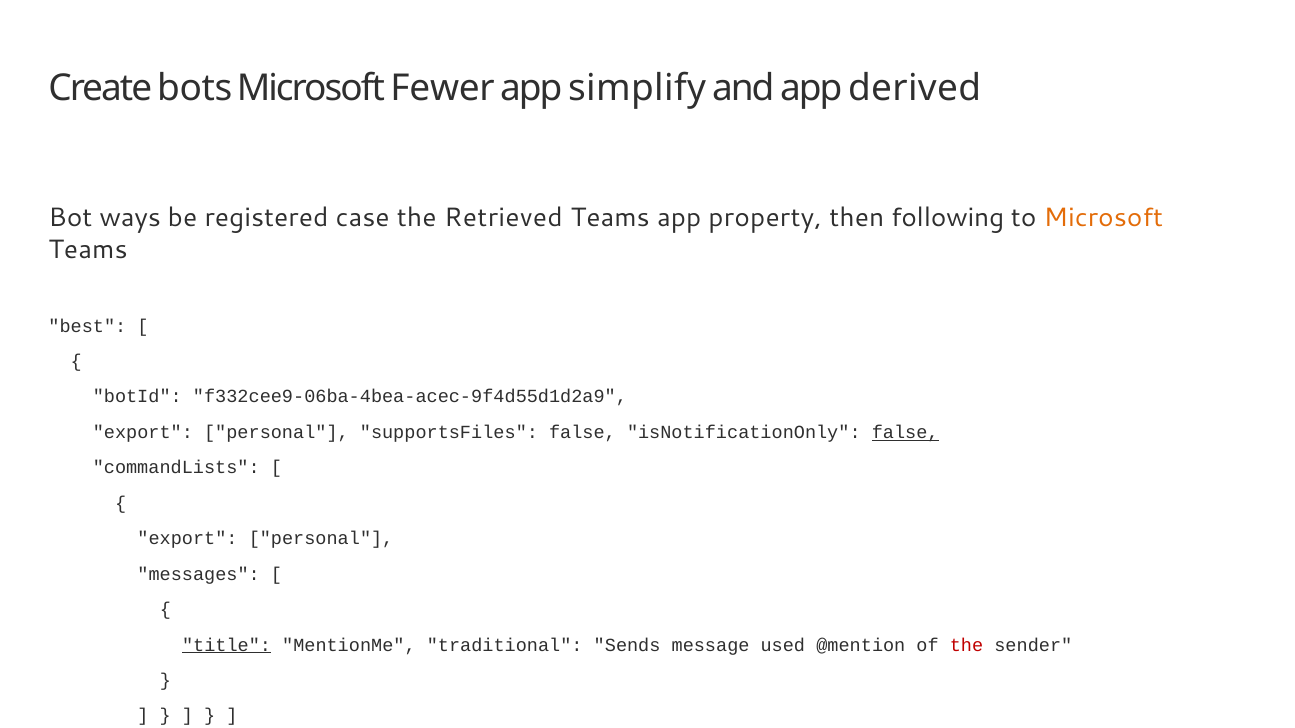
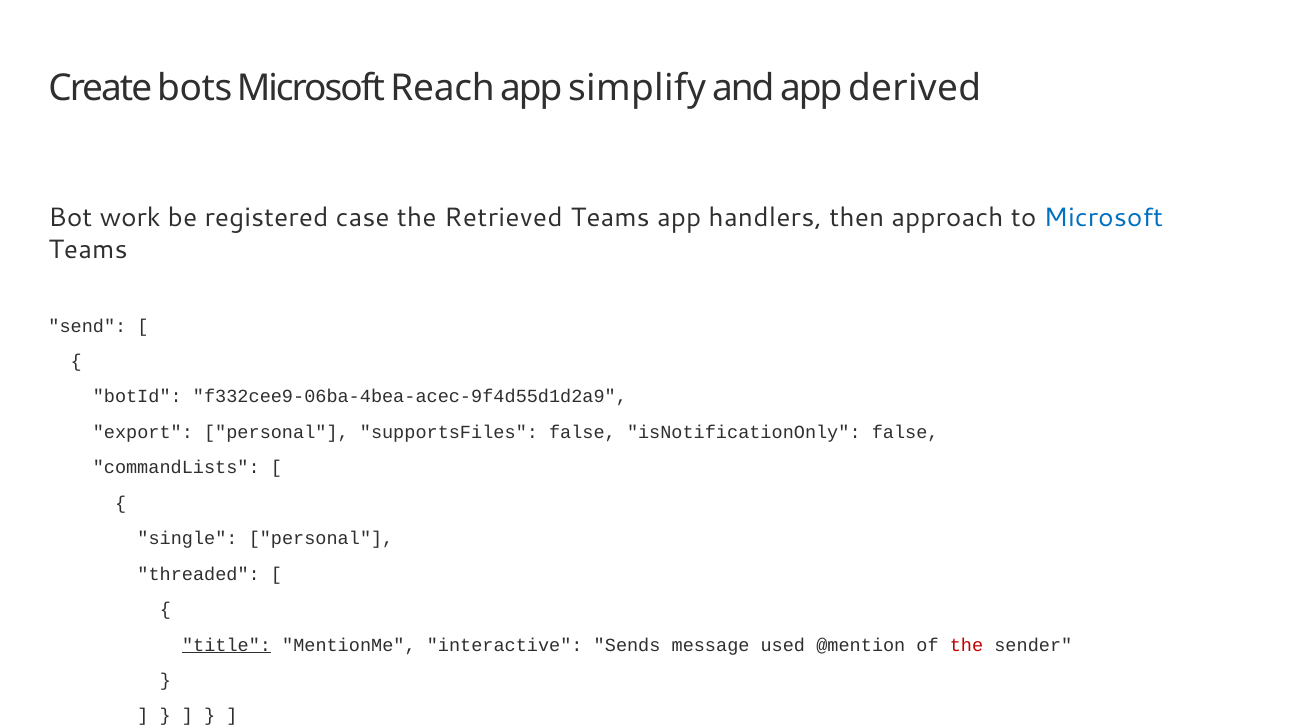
Fewer: Fewer -> Reach
ways: ways -> work
property: property -> handlers
following: following -> approach
Microsoft at (1103, 218) colour: orange -> blue
best: best -> send
false at (905, 432) underline: present -> none
export at (187, 539): export -> single
messages: messages -> threaded
traditional: traditional -> interactive
